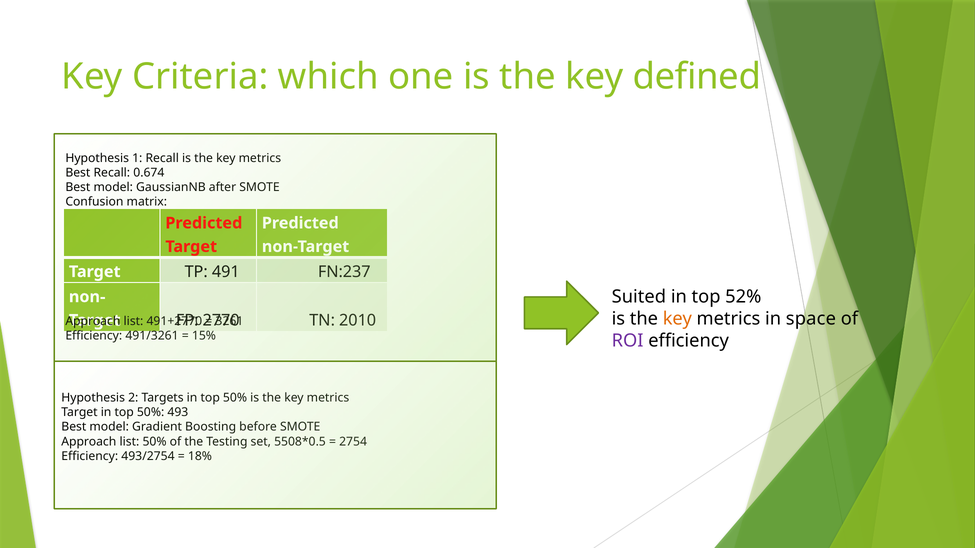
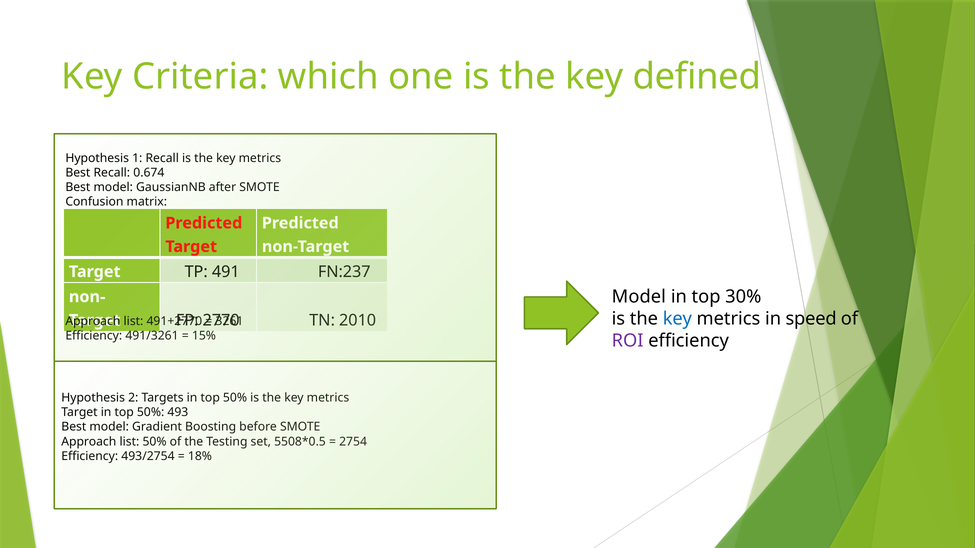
Suited at (639, 297): Suited -> Model
52%: 52% -> 30%
key at (677, 319) colour: orange -> blue
space: space -> speed
